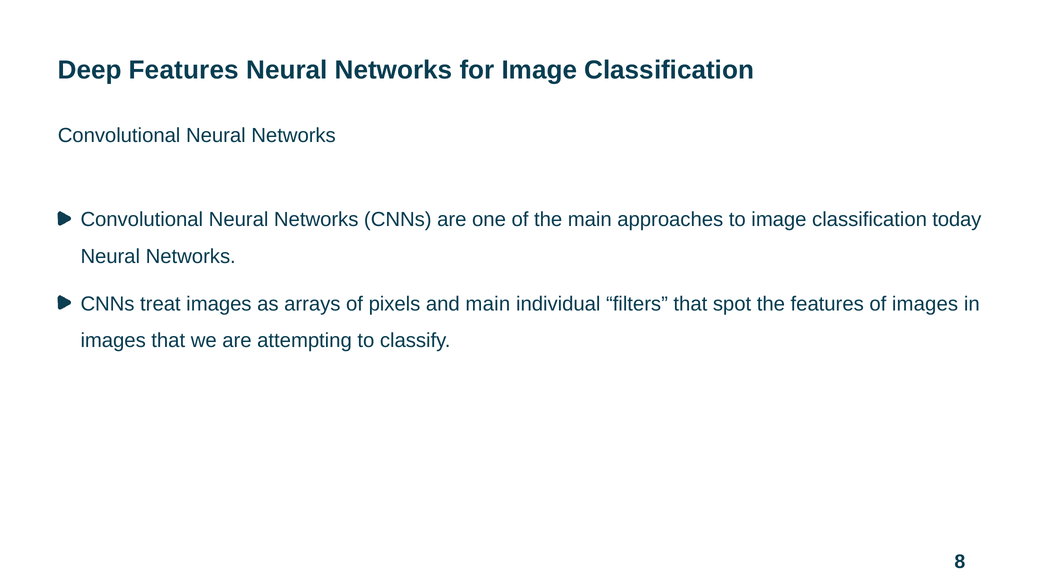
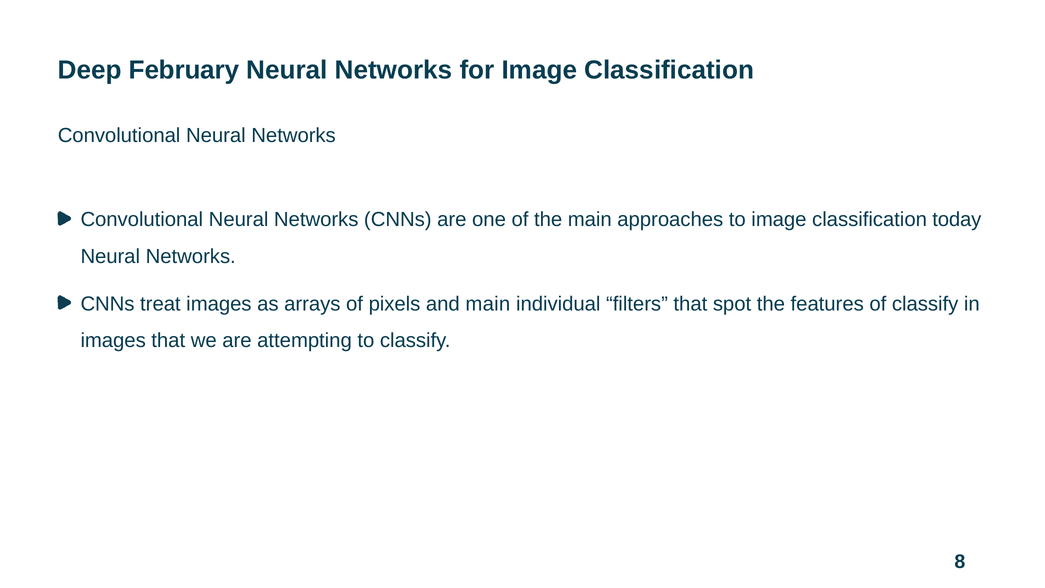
Deep Features: Features -> February
of images: images -> classify
